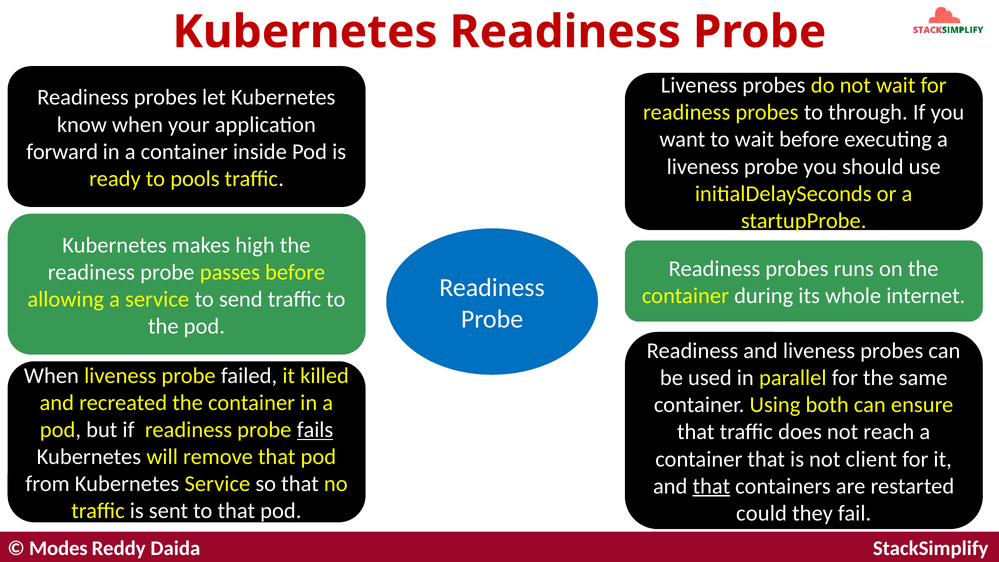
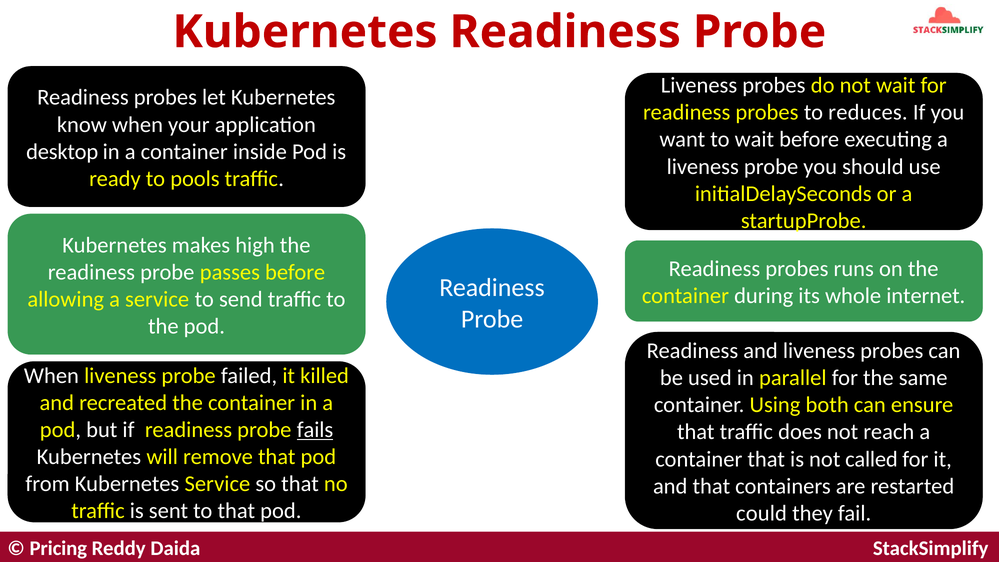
through: through -> reduces
forward: forward -> desktop
client: client -> called
that at (711, 486) underline: present -> none
Modes: Modes -> Pricing
